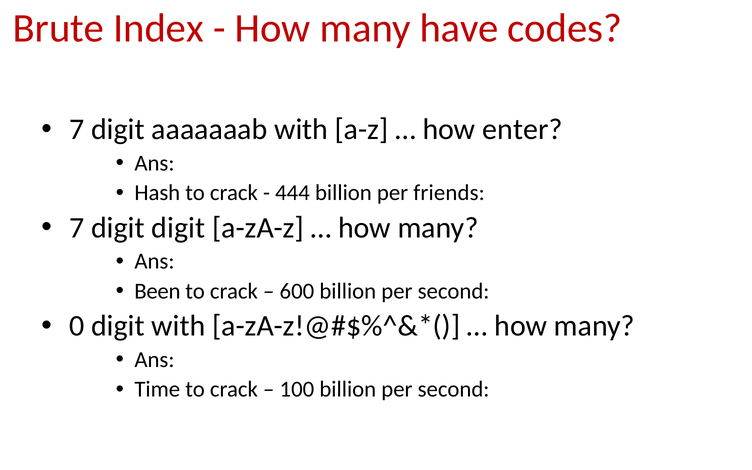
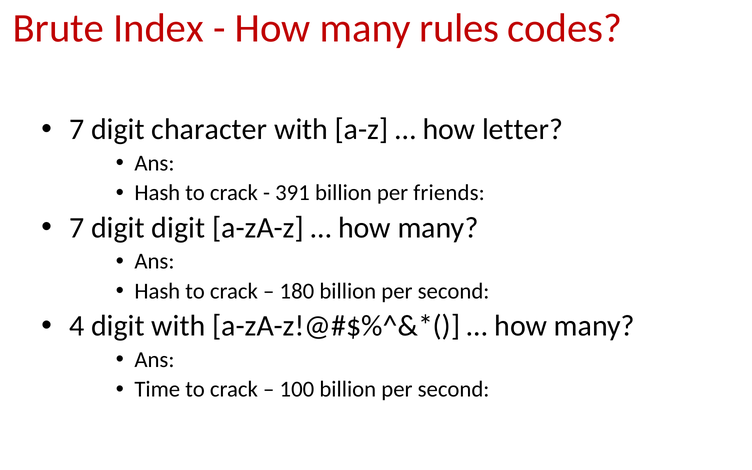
have: have -> rules
aaaaaaab: aaaaaaab -> character
enter: enter -> letter
444: 444 -> 391
Been at (157, 291): Been -> Hash
600: 600 -> 180
0: 0 -> 4
